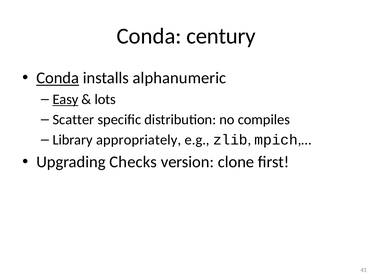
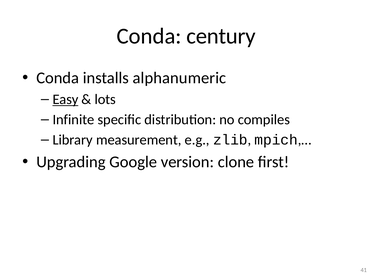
Conda at (58, 78) underline: present -> none
Scatter: Scatter -> Infinite
appropriately: appropriately -> measurement
Checks: Checks -> Google
